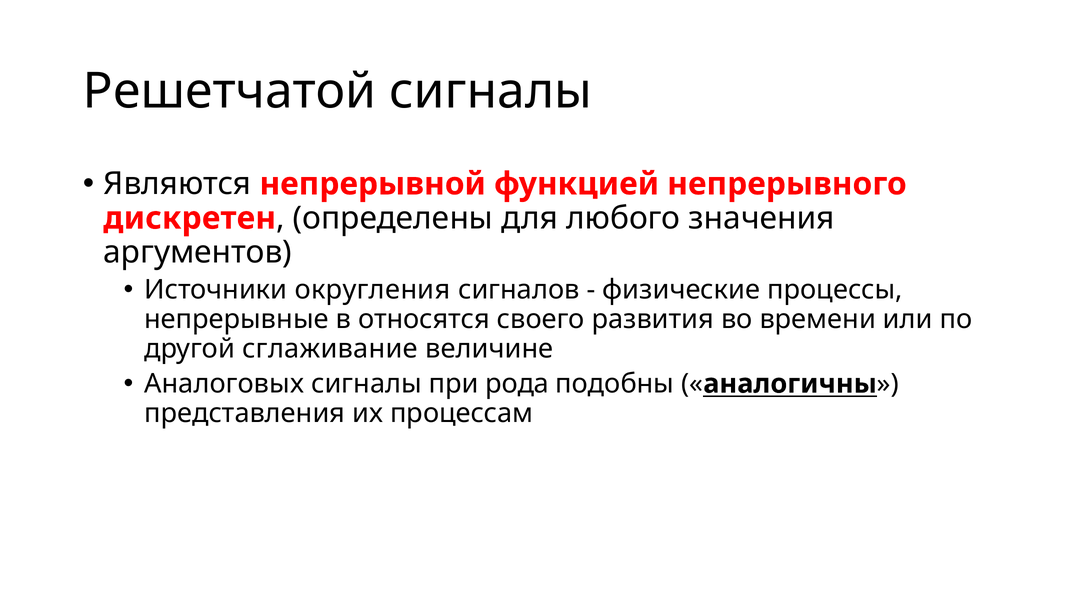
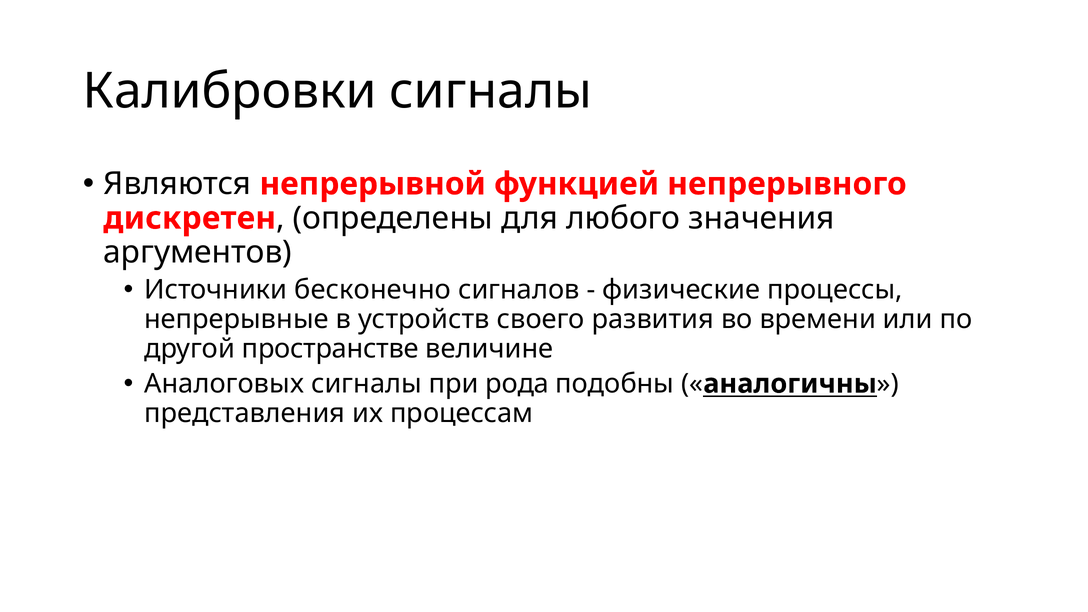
Решетчатой: Решетчатой -> Калибровки
округления: округления -> бесконечно
относятся: относятся -> устройств
сглаживание: сглаживание -> пространстве
